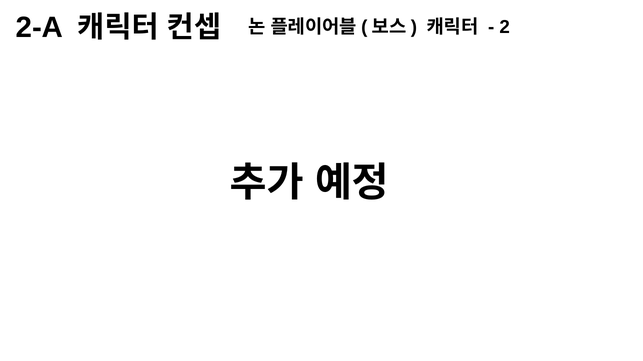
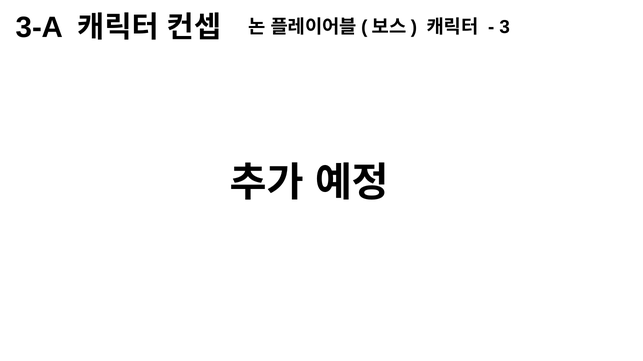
2-A: 2-A -> 3-A
2: 2 -> 3
